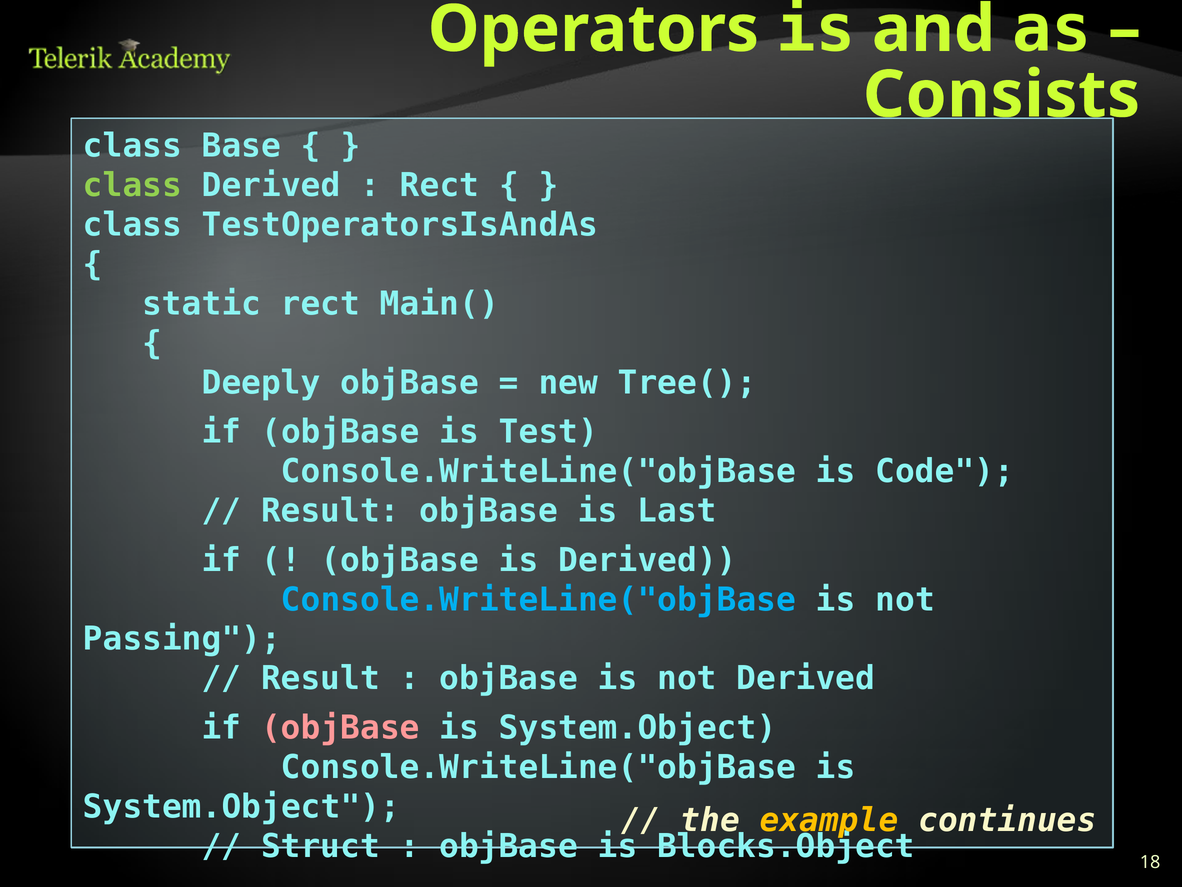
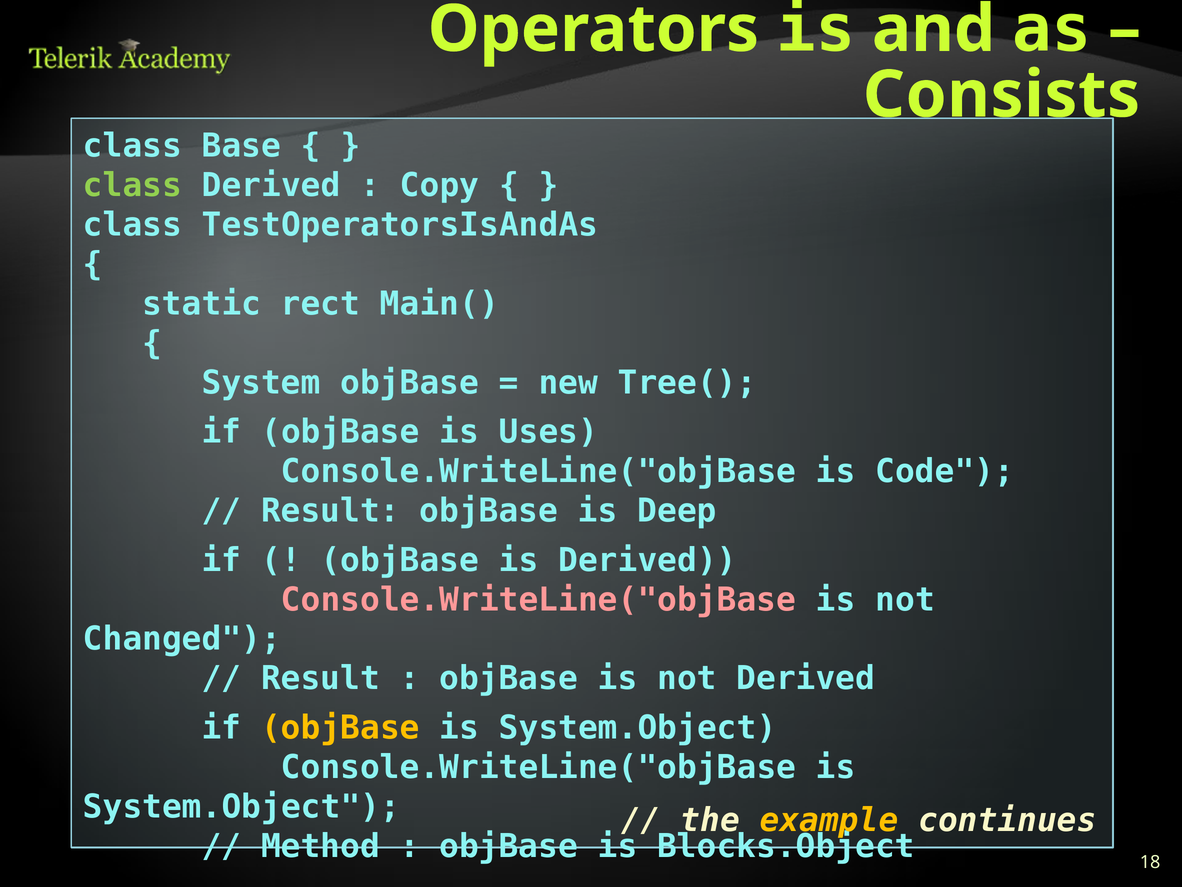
Rect at (440, 185): Rect -> Copy
Deeply: Deeply -> System
Test: Test -> Uses
Last: Last -> Deep
Console.WriteLine("objBase at (538, 599) colour: light blue -> pink
Passing: Passing -> Changed
objBase at (340, 727) colour: pink -> yellow
Struct: Struct -> Method
